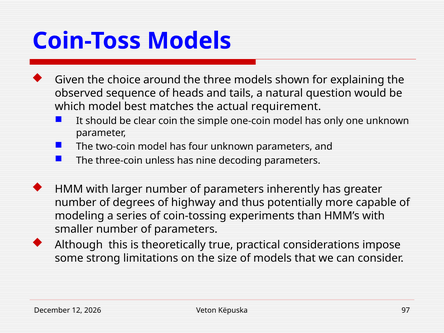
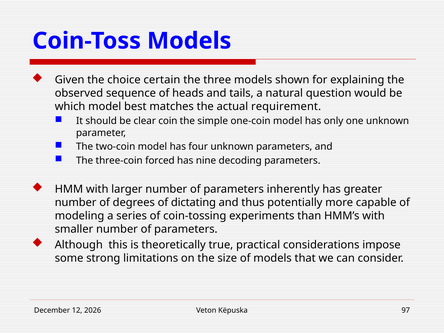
around: around -> certain
unless: unless -> forced
highway: highway -> dictating
